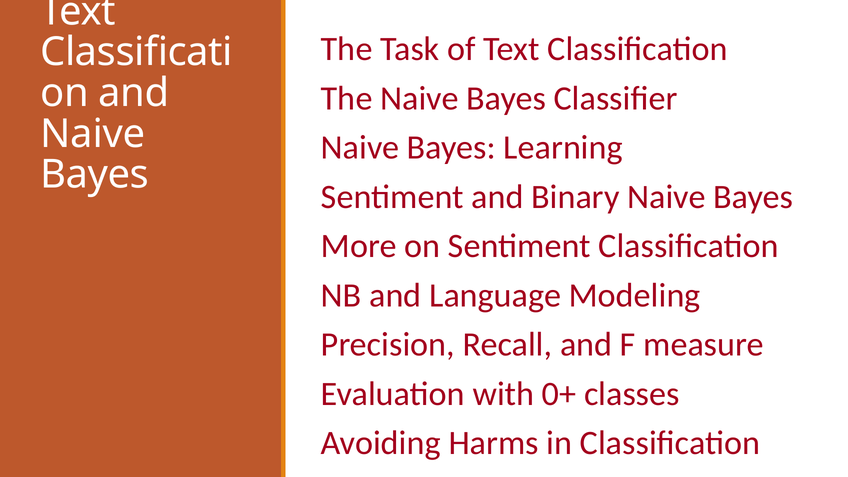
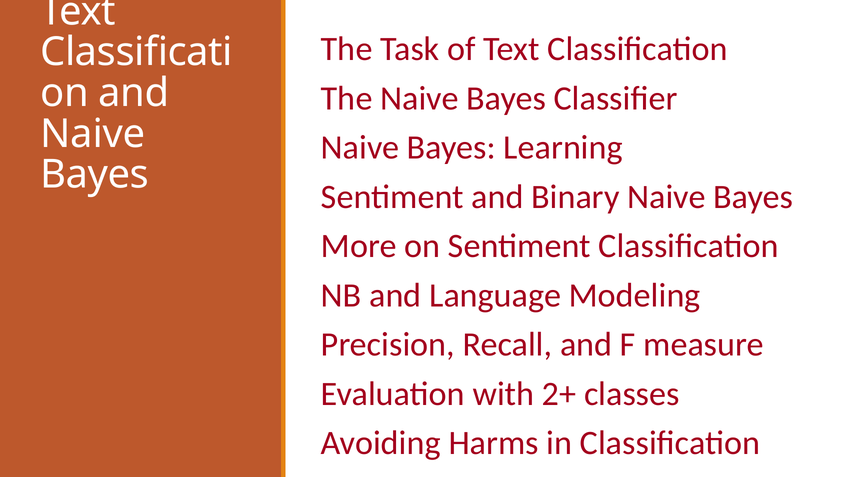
0+: 0+ -> 2+
